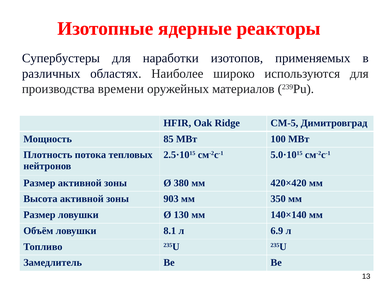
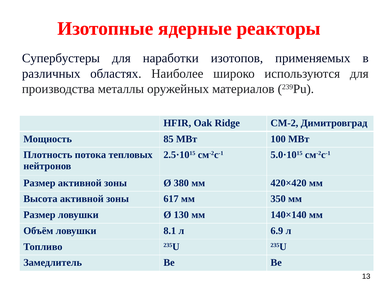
времени: времени -> металлы
СМ-5: СМ-5 -> СМ-2
903: 903 -> 617
